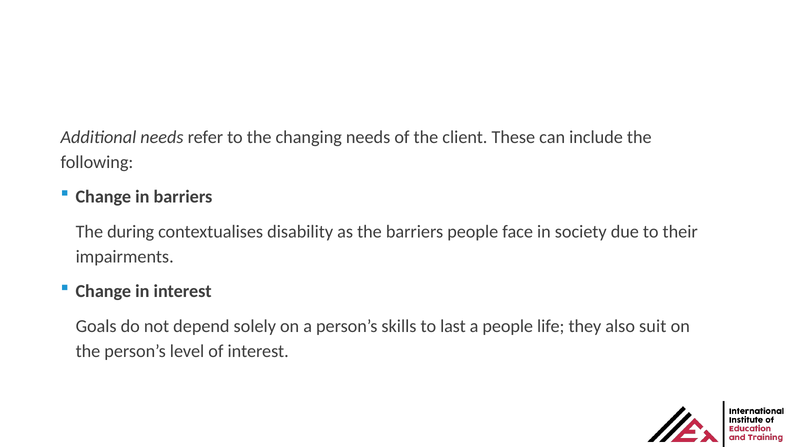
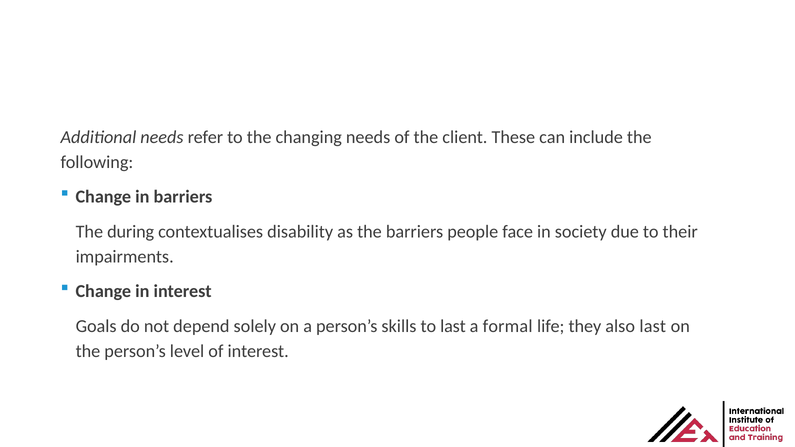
a people: people -> formal
also suit: suit -> last
